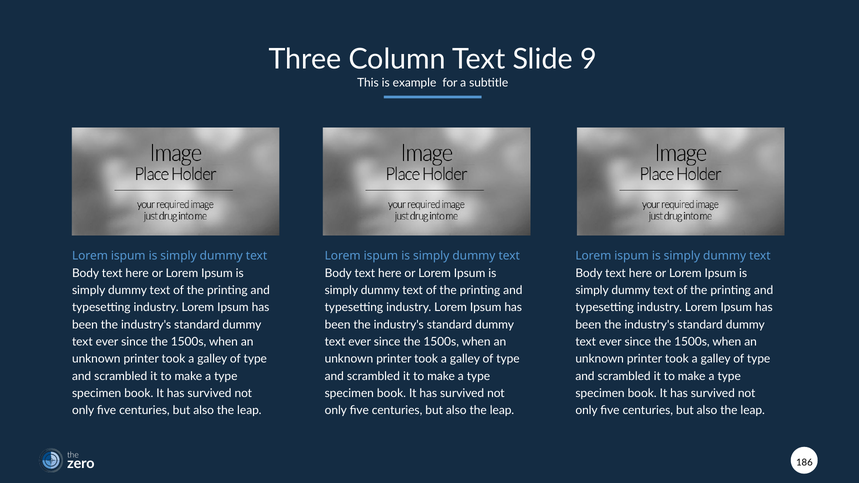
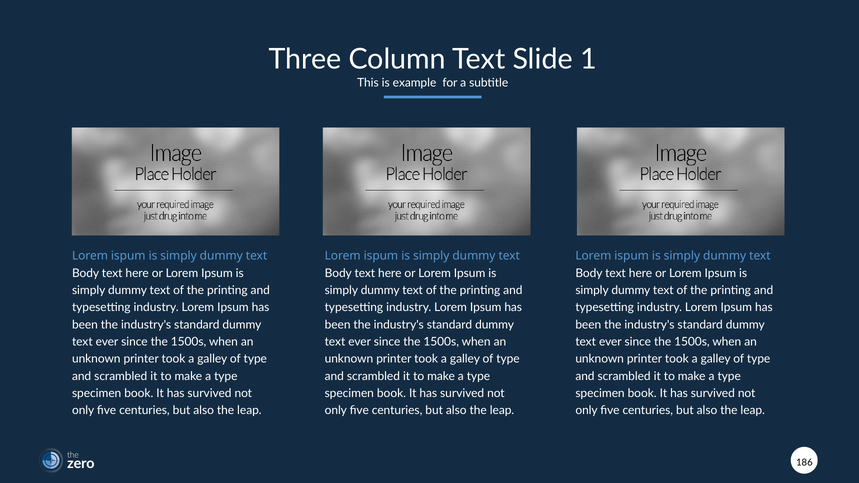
9: 9 -> 1
